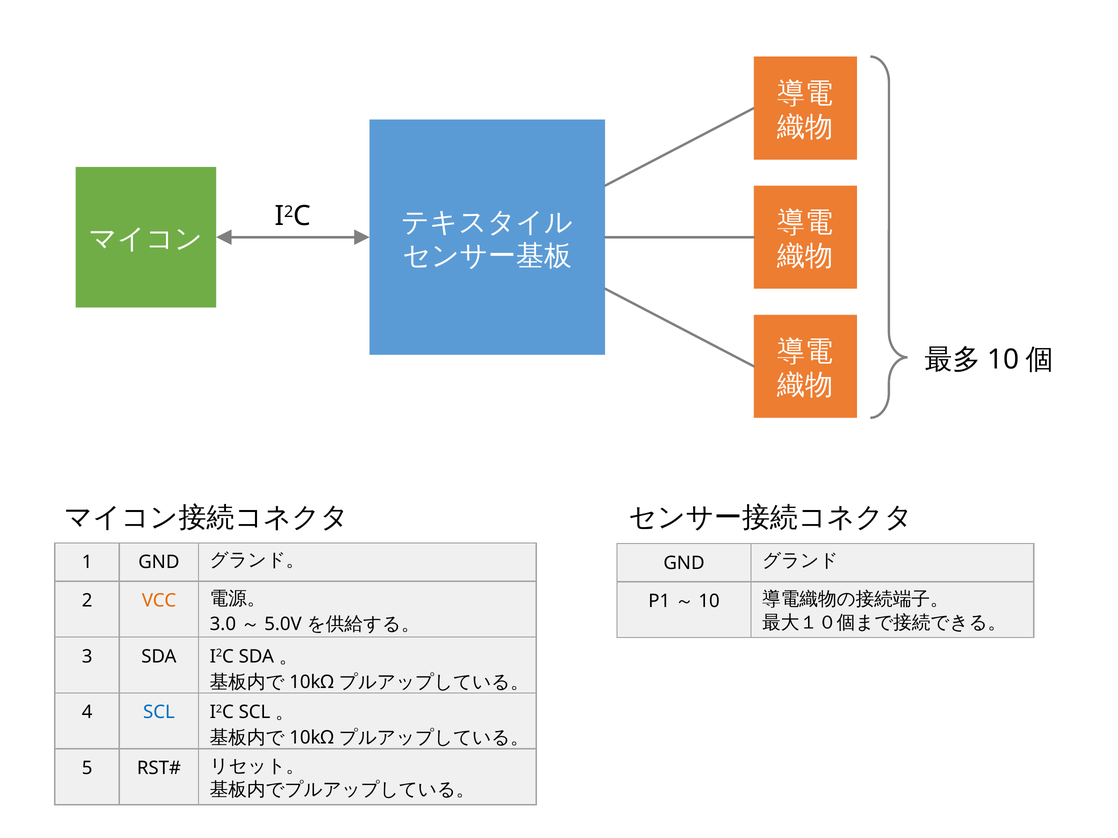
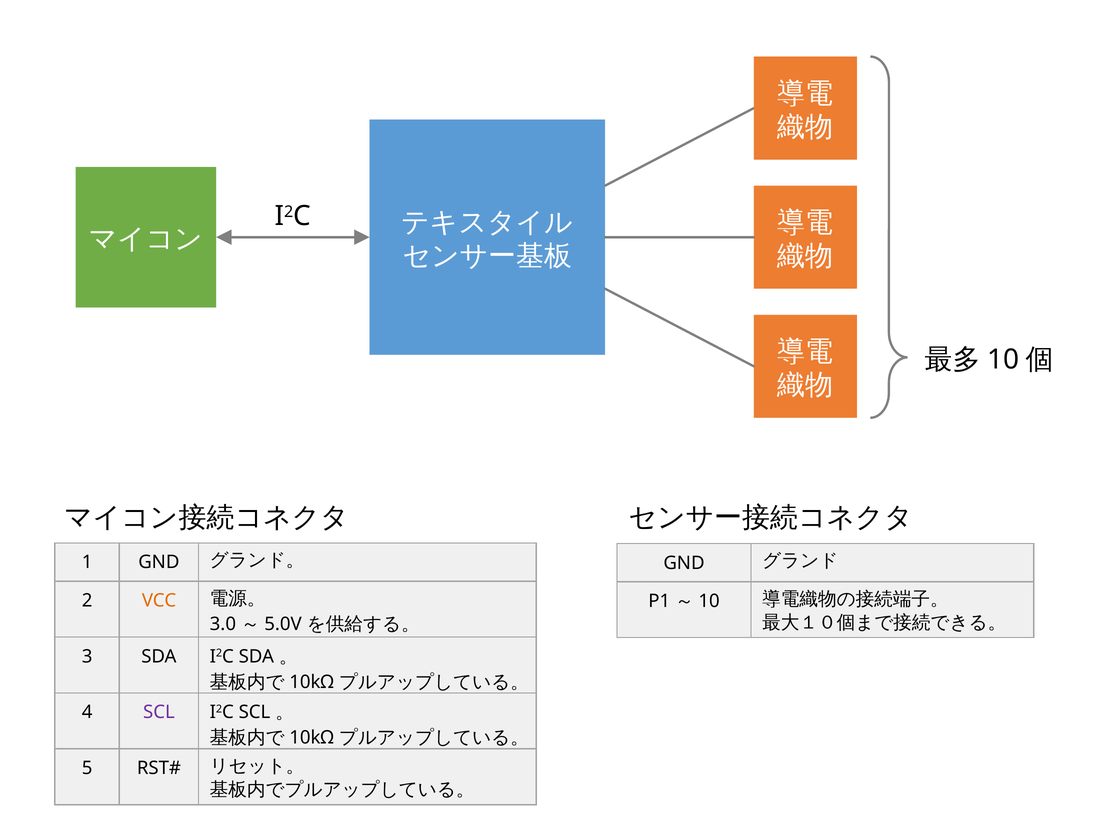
SCL at (159, 713) colour: blue -> purple
